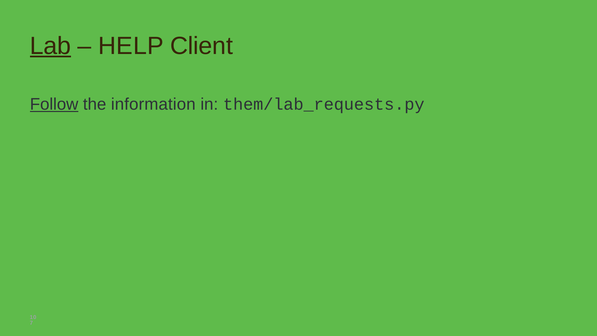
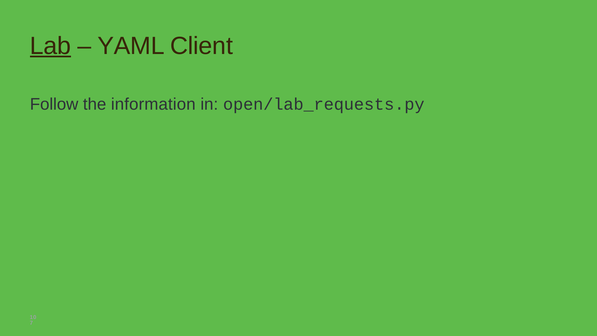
HELP: HELP -> YAML
Follow underline: present -> none
them/lab_requests.py: them/lab_requests.py -> open/lab_requests.py
